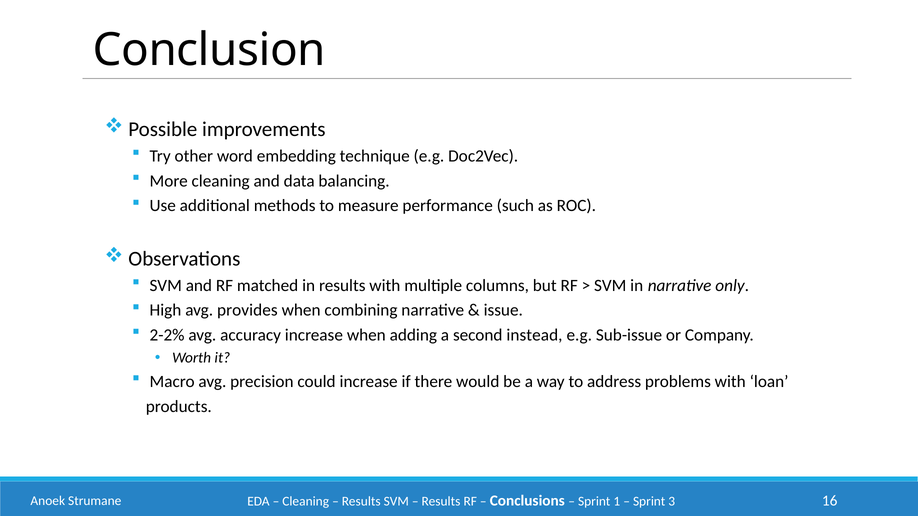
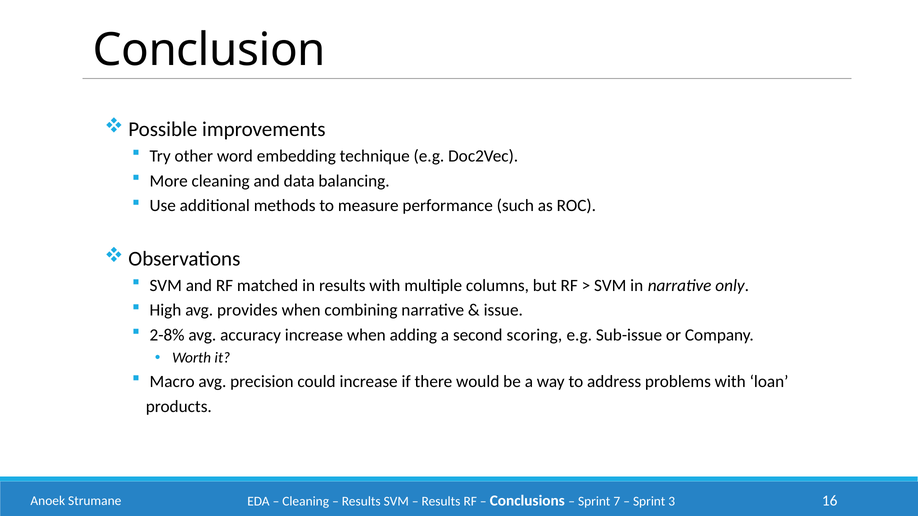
2-2%: 2-2% -> 2-8%
instead: instead -> scoring
1: 1 -> 7
